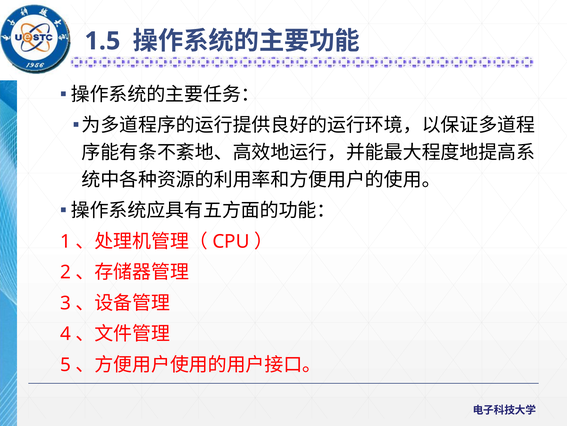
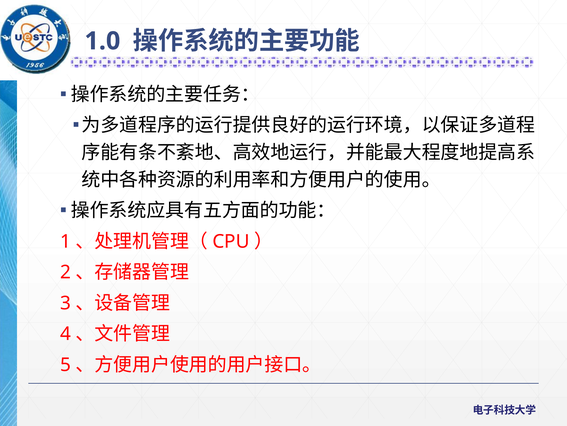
1.5: 1.5 -> 1.0
